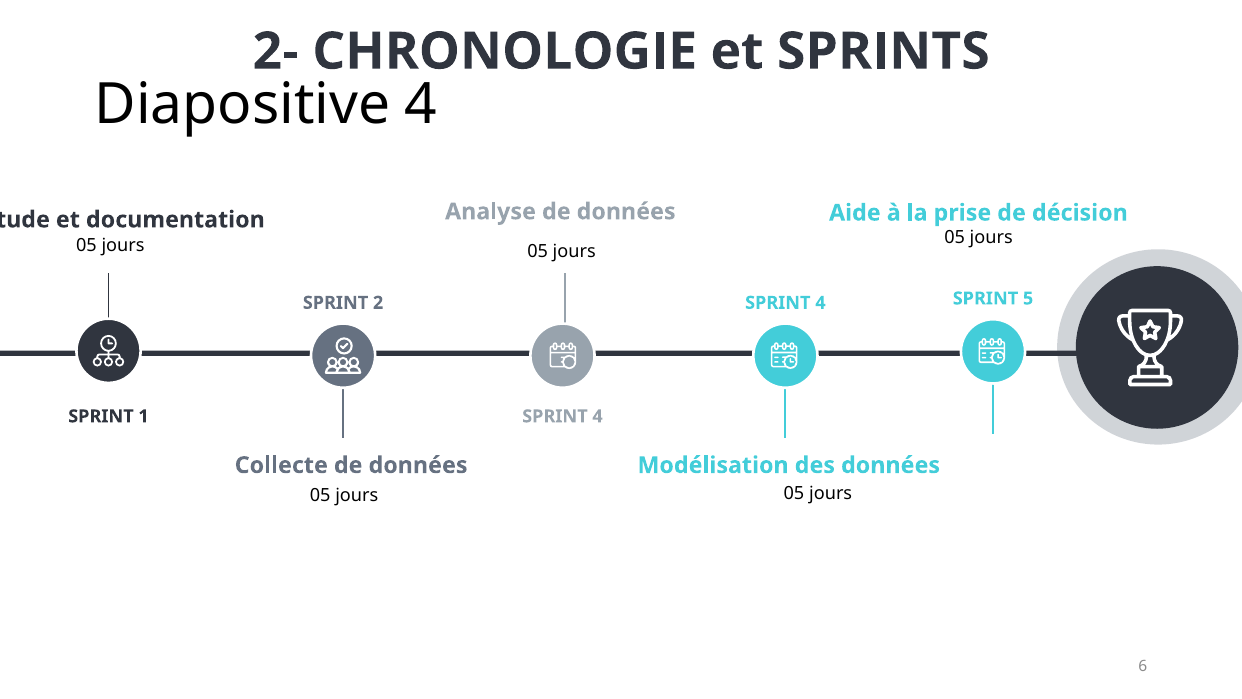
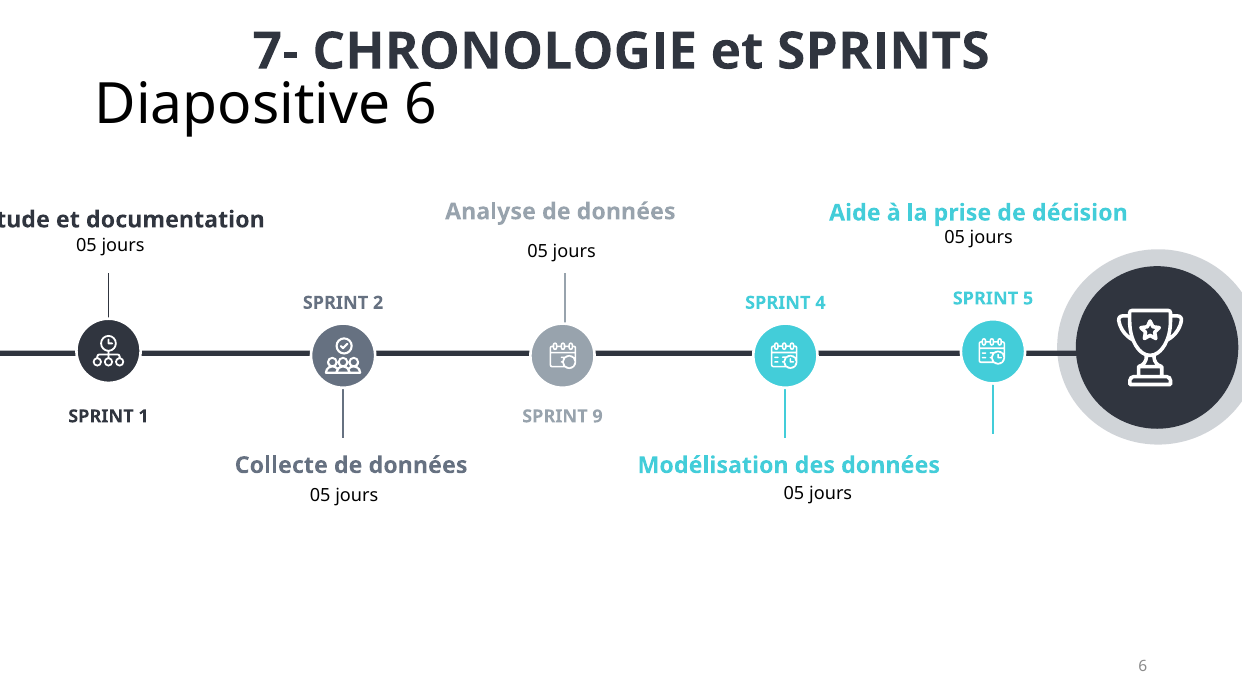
2-: 2- -> 7-
Diapositive 4: 4 -> 6
4 at (598, 416): 4 -> 9
